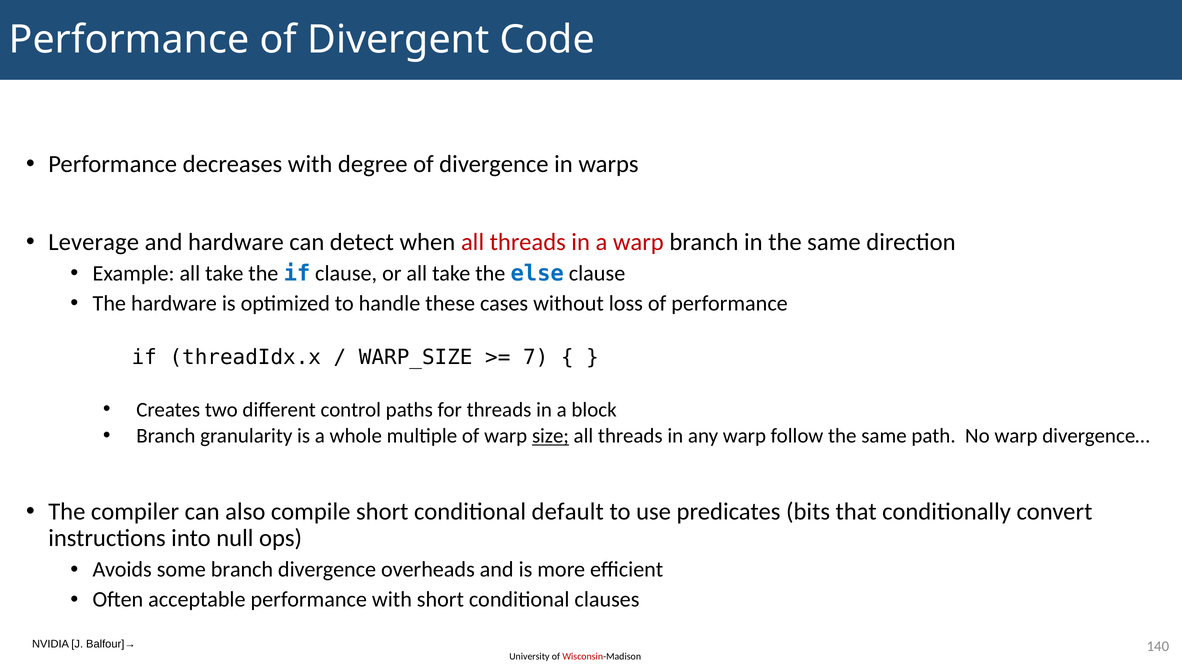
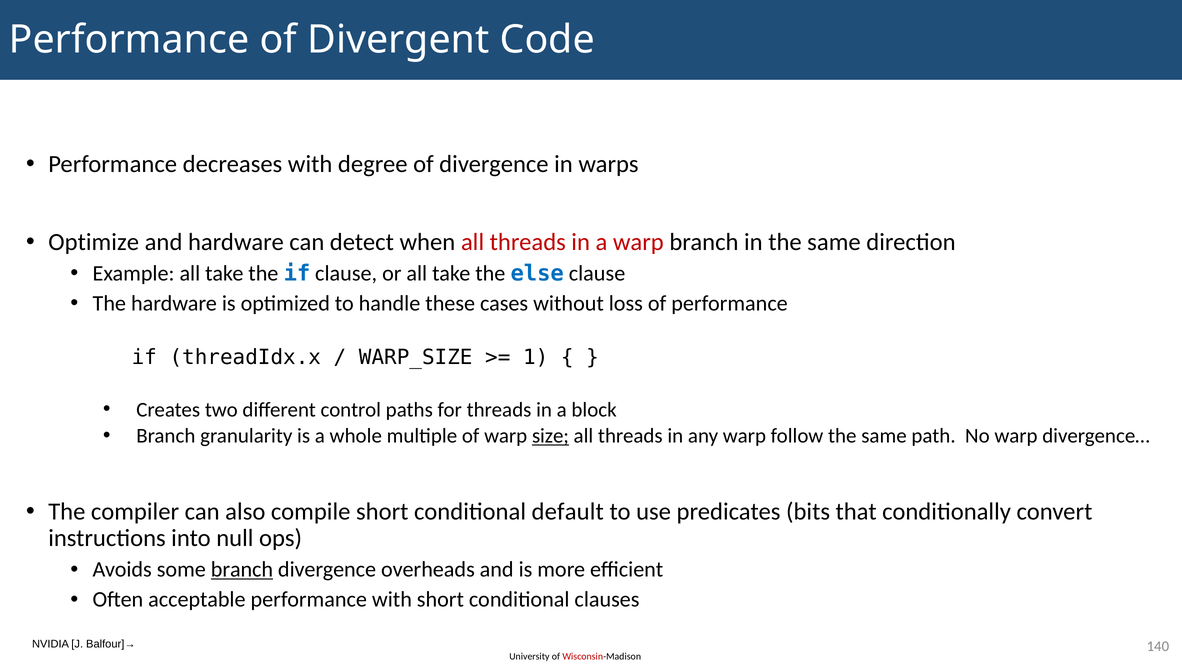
Leverage: Leverage -> Optimize
7: 7 -> 1
branch at (242, 569) underline: none -> present
